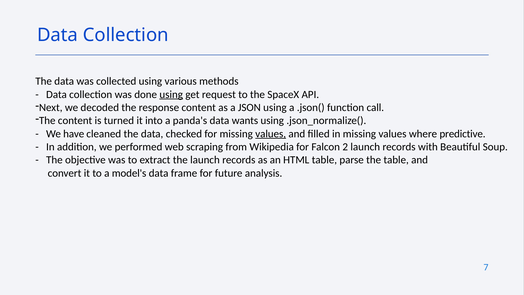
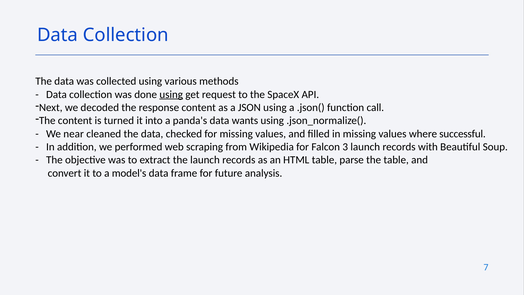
have: have -> near
values at (271, 134) underline: present -> none
predictive: predictive -> successful
2: 2 -> 3
